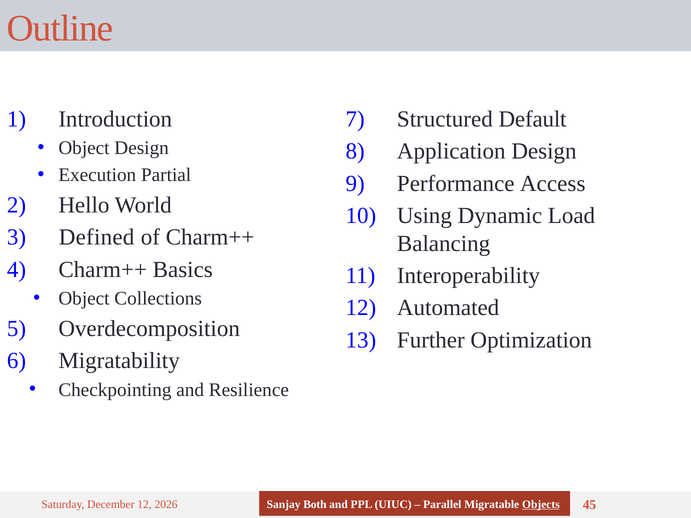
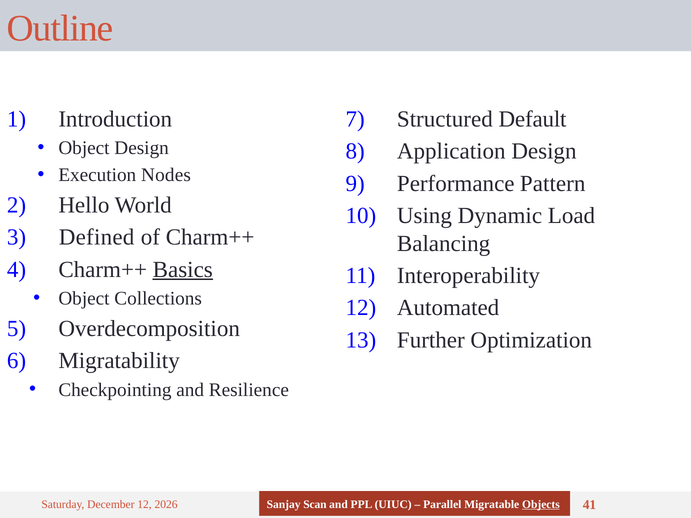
Partial: Partial -> Nodes
Access: Access -> Pattern
Basics underline: none -> present
Both: Both -> Scan
45: 45 -> 41
